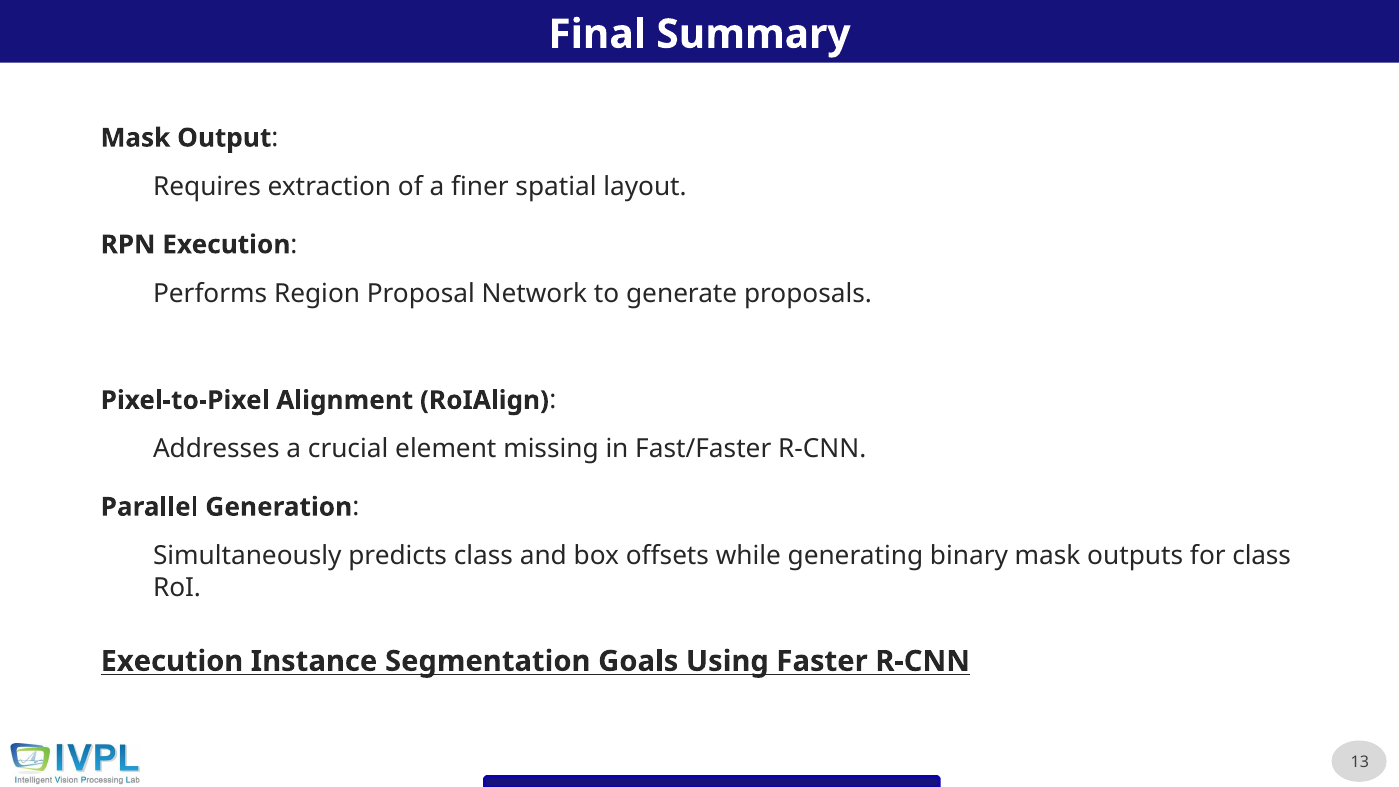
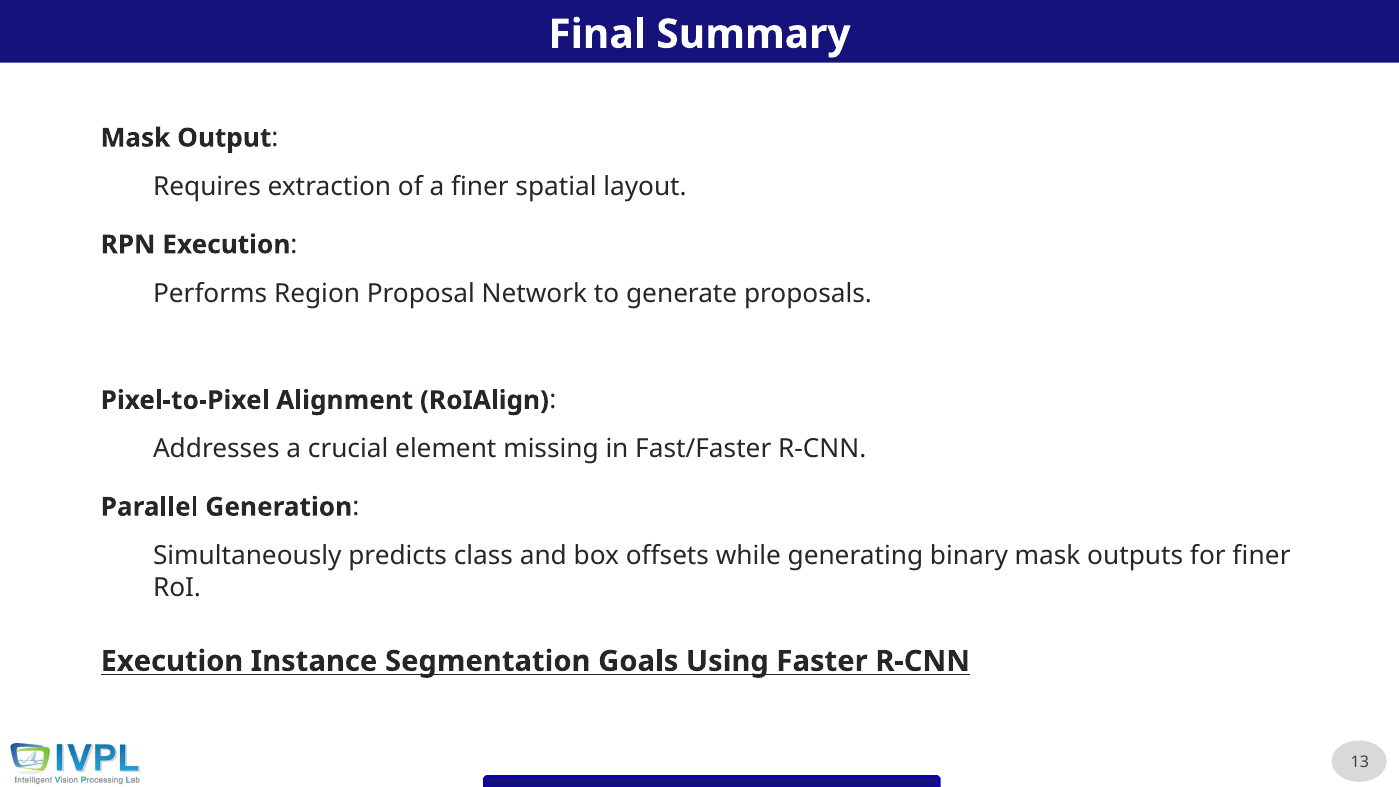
for class: class -> finer
